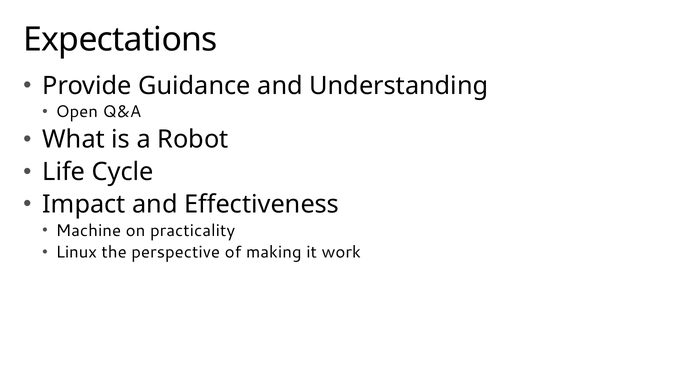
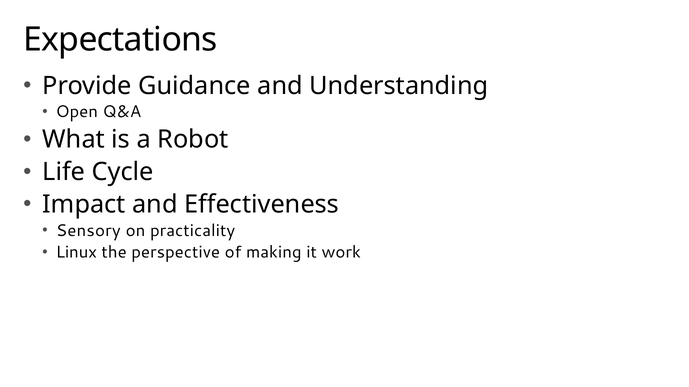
Machine: Machine -> Sensory
